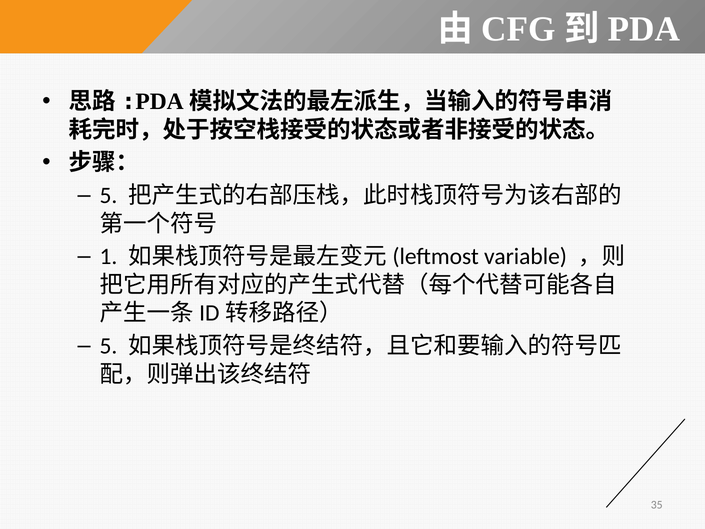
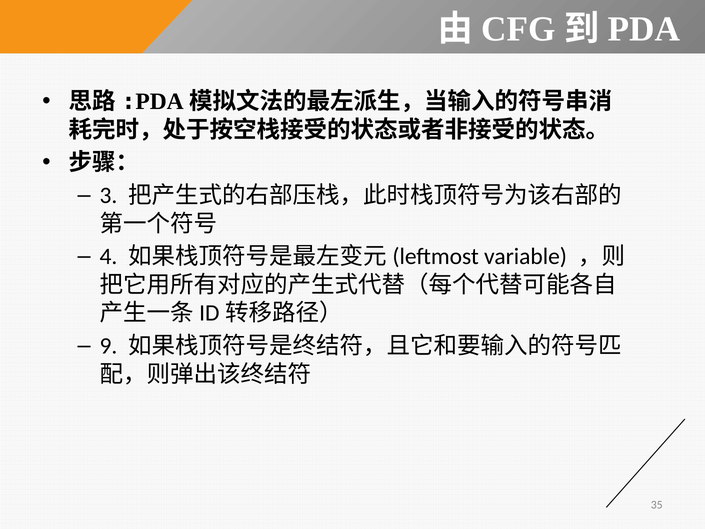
5 at (108, 195): 5 -> 3
1: 1 -> 4
5 at (108, 346): 5 -> 9
